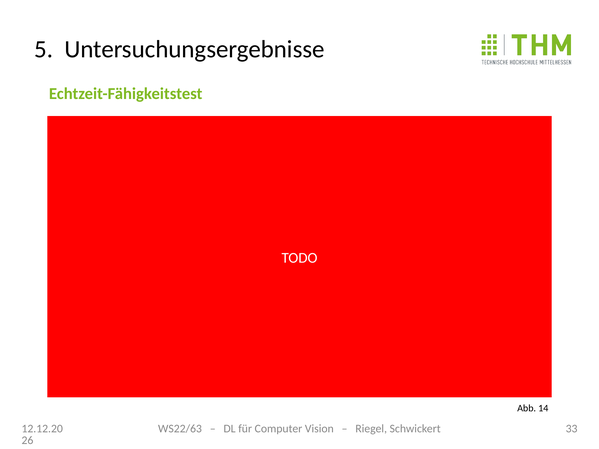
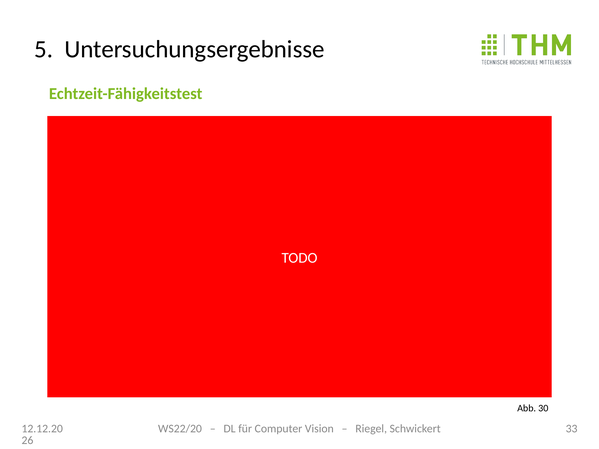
14: 14 -> 30
WS22/63: WS22/63 -> WS22/20
